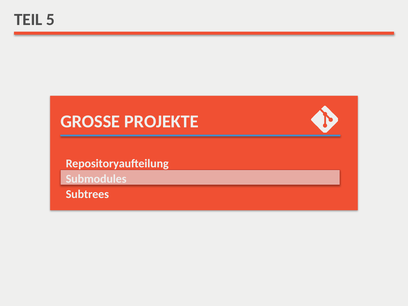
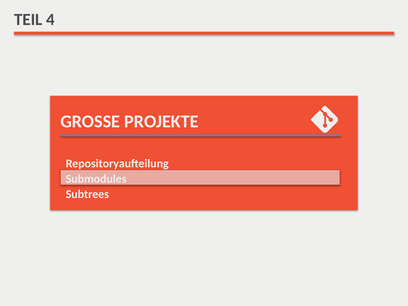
5: 5 -> 4
